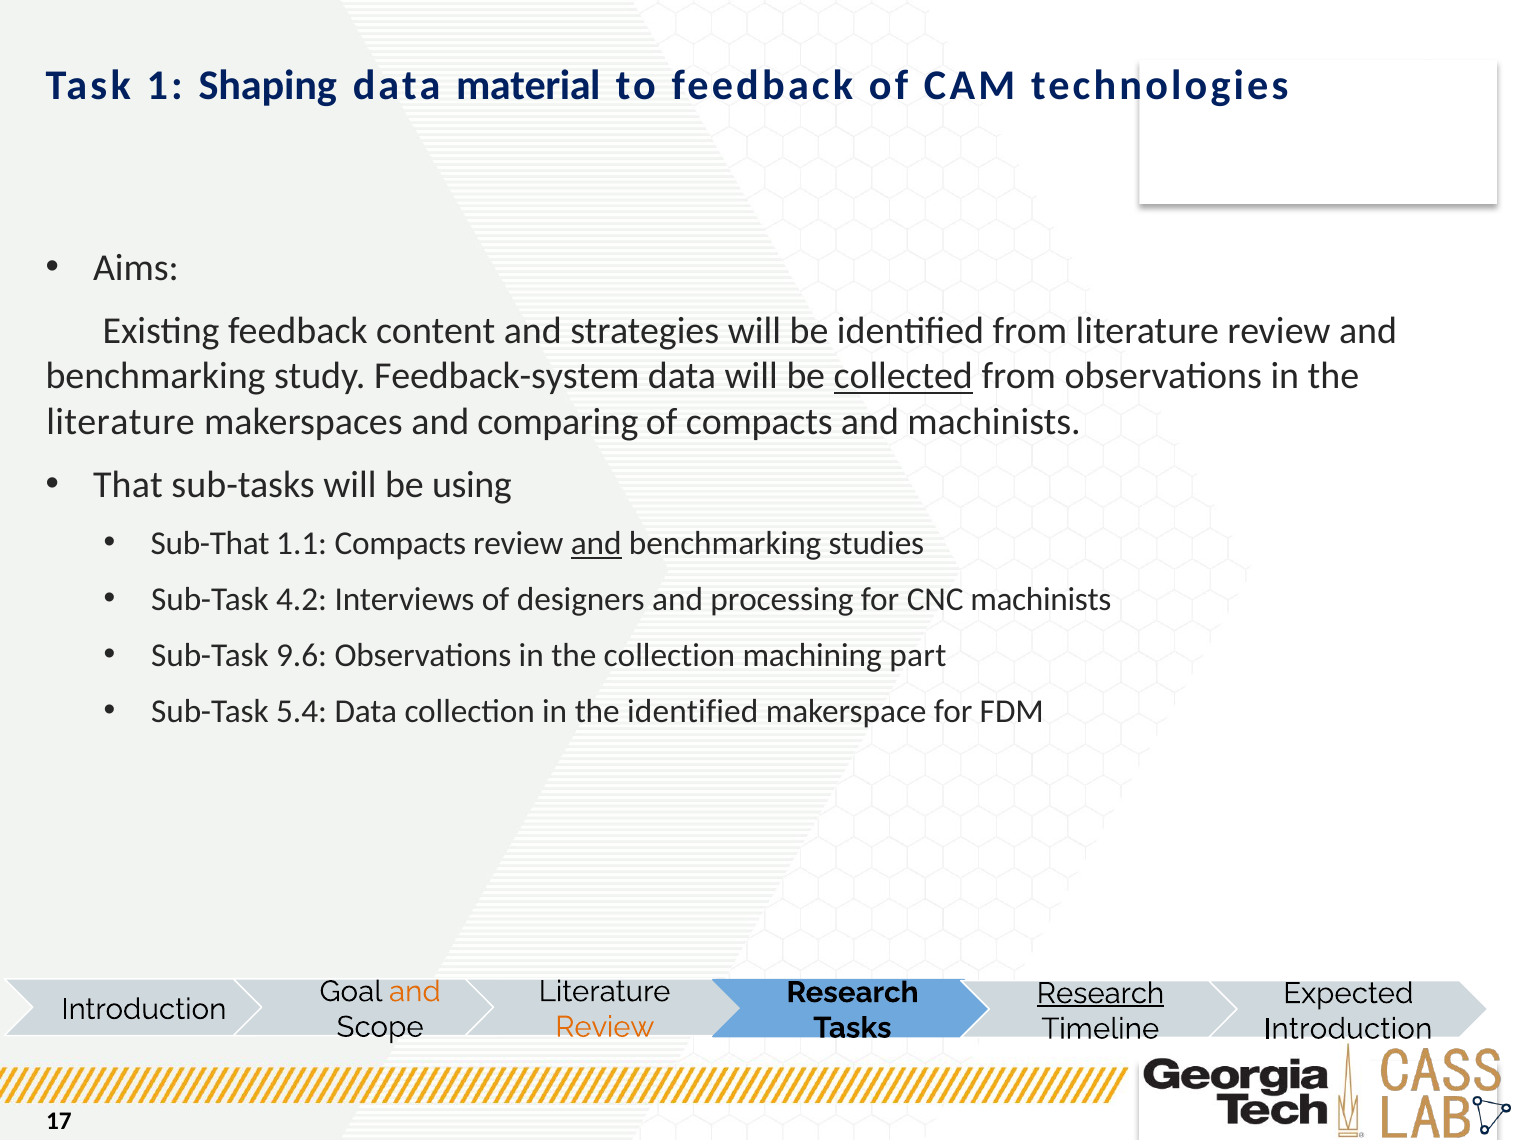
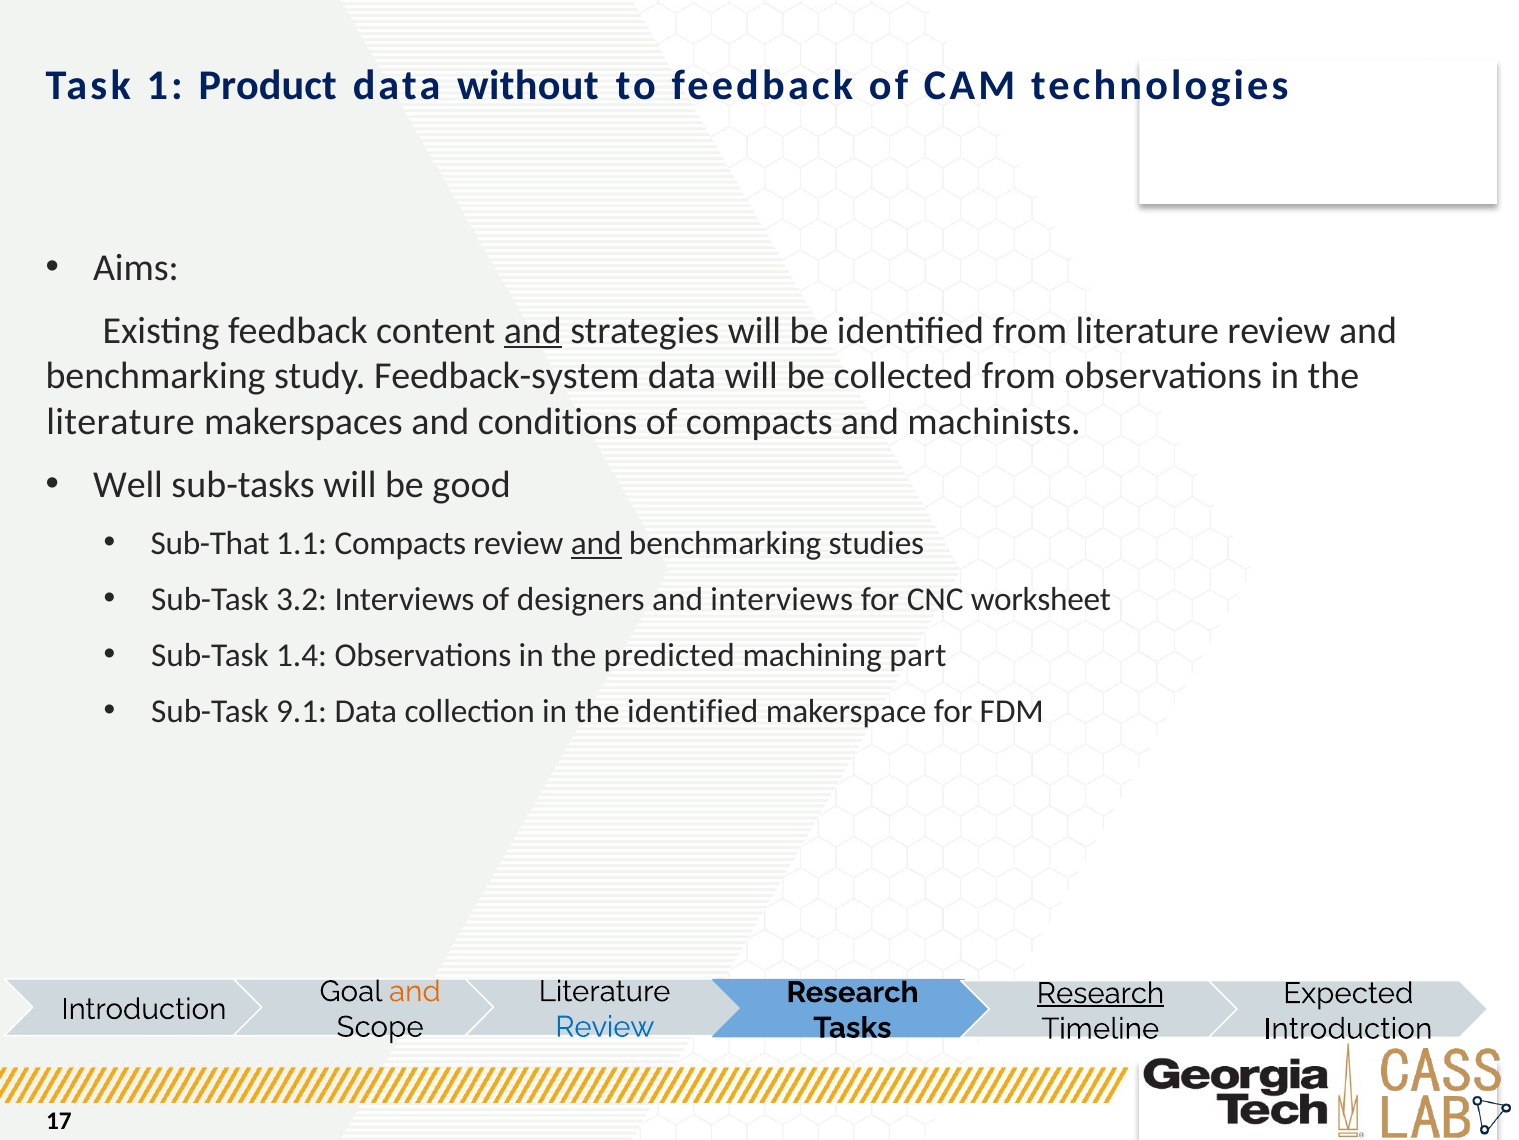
Shaping: Shaping -> Product
material: material -> without
and at (533, 331) underline: none -> present
collected underline: present -> none
comparing: comparing -> conditions
That: That -> Well
using: using -> good
4.2: 4.2 -> 3.2
and processing: processing -> interviews
CNC machinists: machinists -> worksheet
9.6: 9.6 -> 1.4
the collection: collection -> predicted
5.4: 5.4 -> 9.1
Review at (605, 1026) colour: orange -> blue
